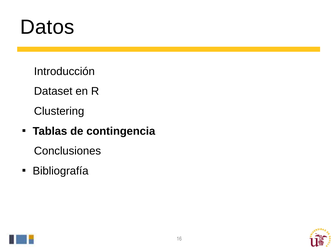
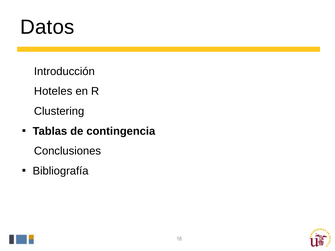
Dataset: Dataset -> Hoteles
